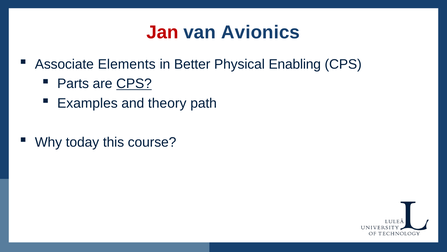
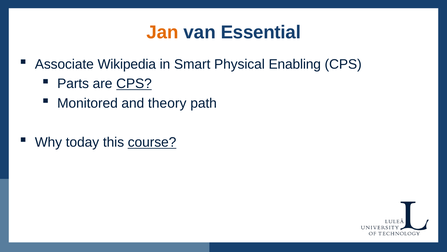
Jan colour: red -> orange
Avionics: Avionics -> Essential
Elements: Elements -> Wikipedia
Better: Better -> Smart
Examples: Examples -> Monitored
course underline: none -> present
